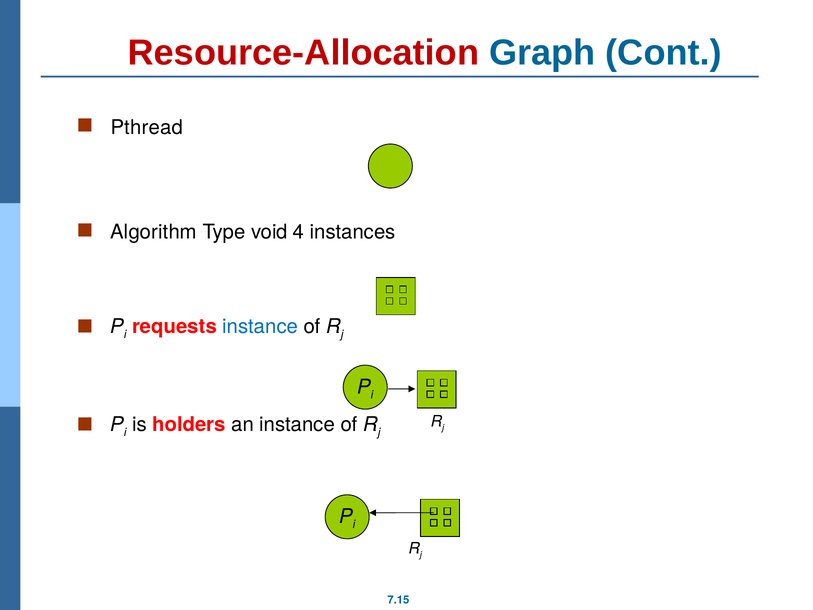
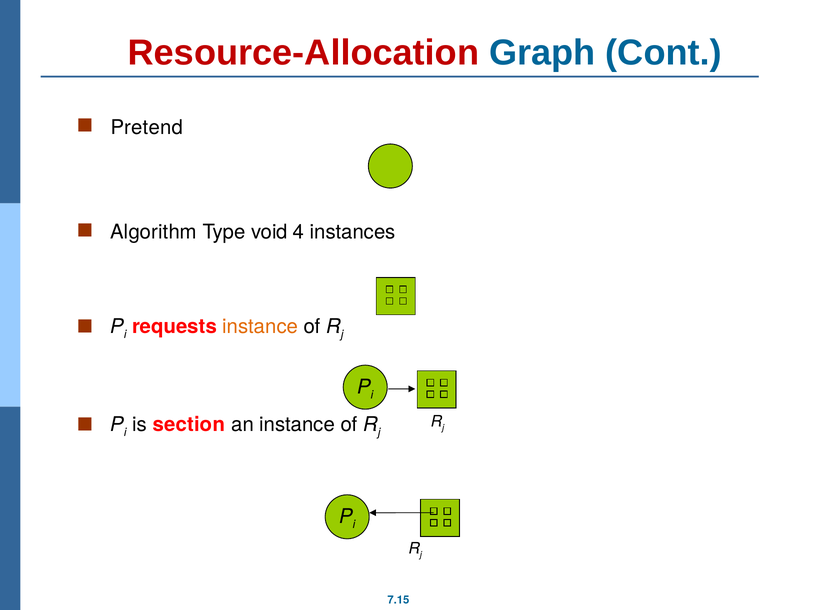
Pthread: Pthread -> Pretend
instance at (260, 326) colour: blue -> orange
holders: holders -> section
